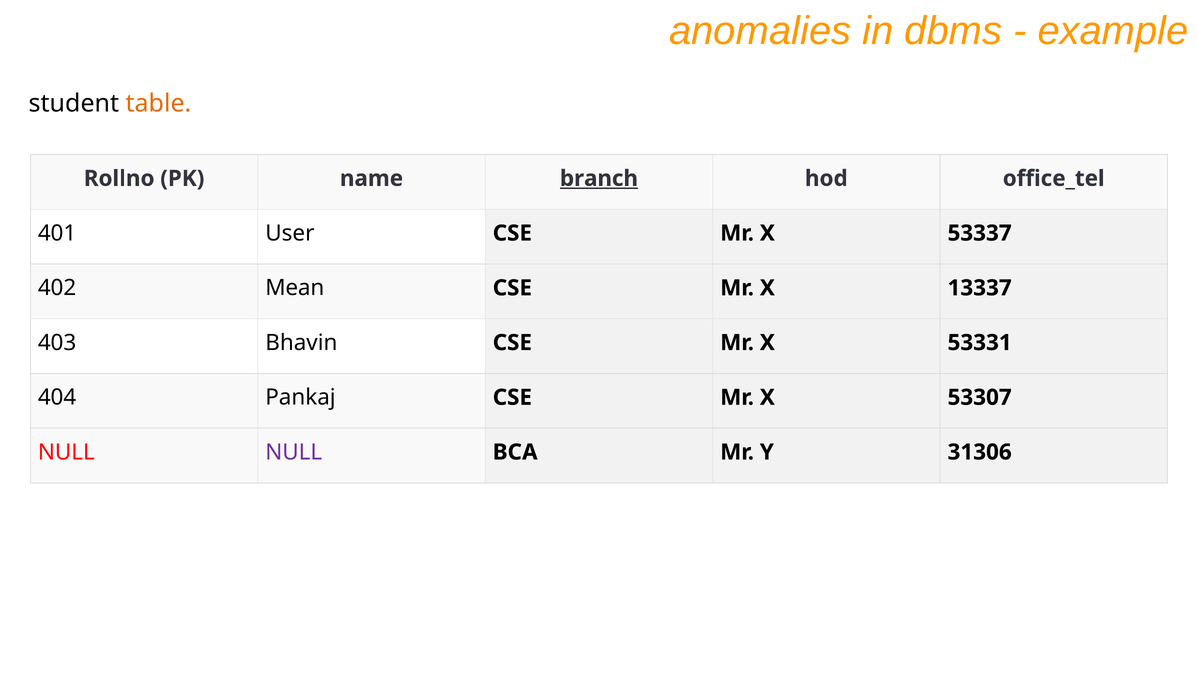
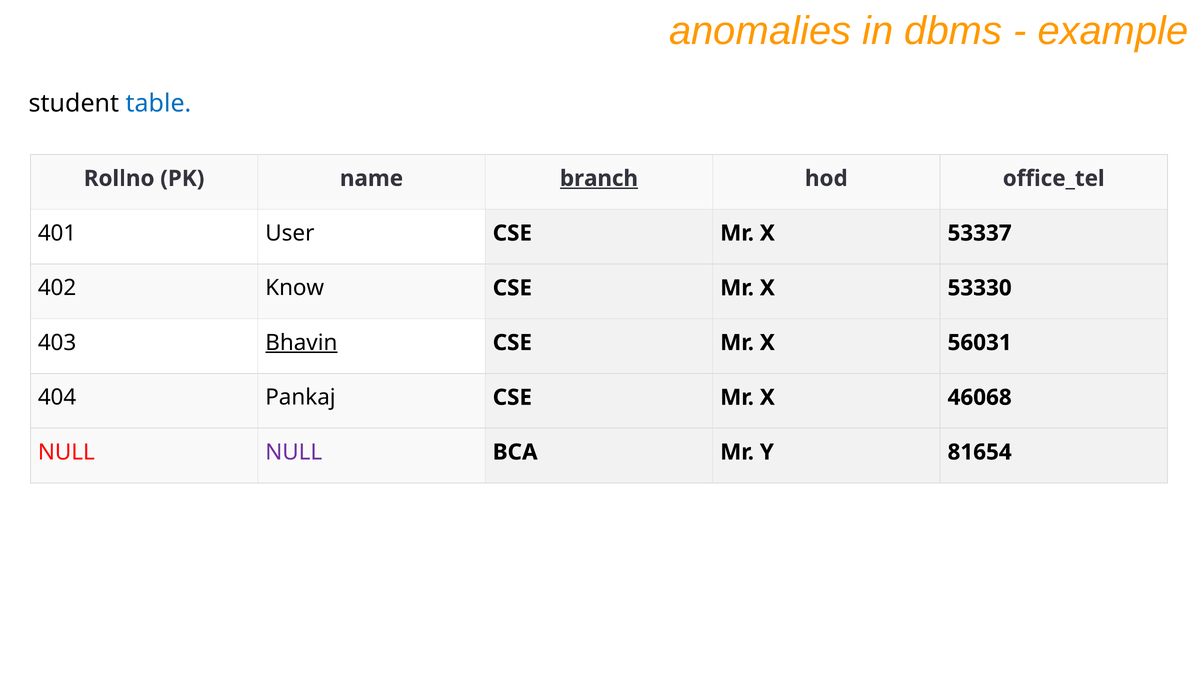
table colour: orange -> blue
Mean: Mean -> Know
13337: 13337 -> 53330
Bhavin underline: none -> present
53331: 53331 -> 56031
53307: 53307 -> 46068
31306: 31306 -> 81654
